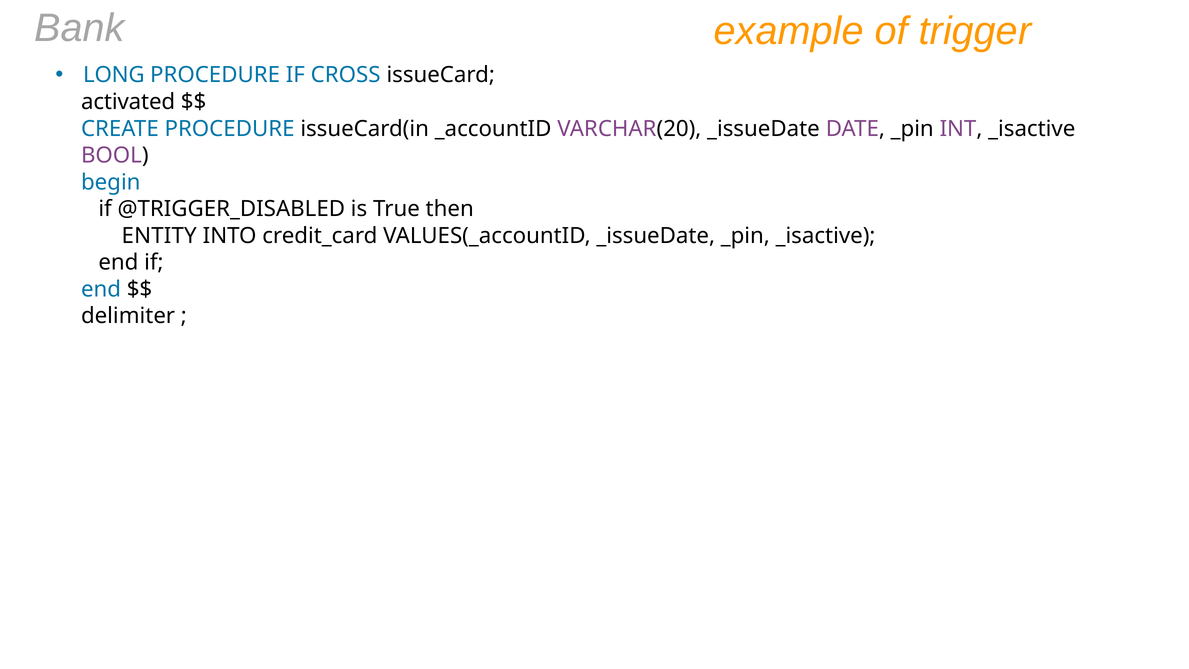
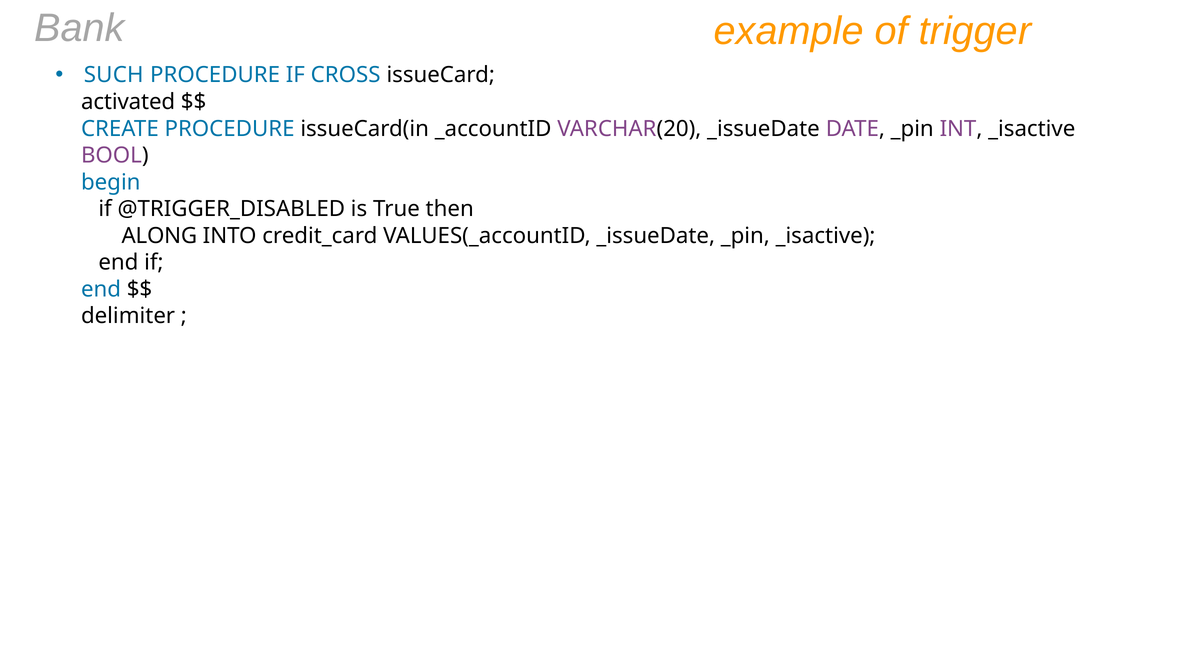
LONG: LONG -> SUCH
ENTITY: ENTITY -> ALONG
